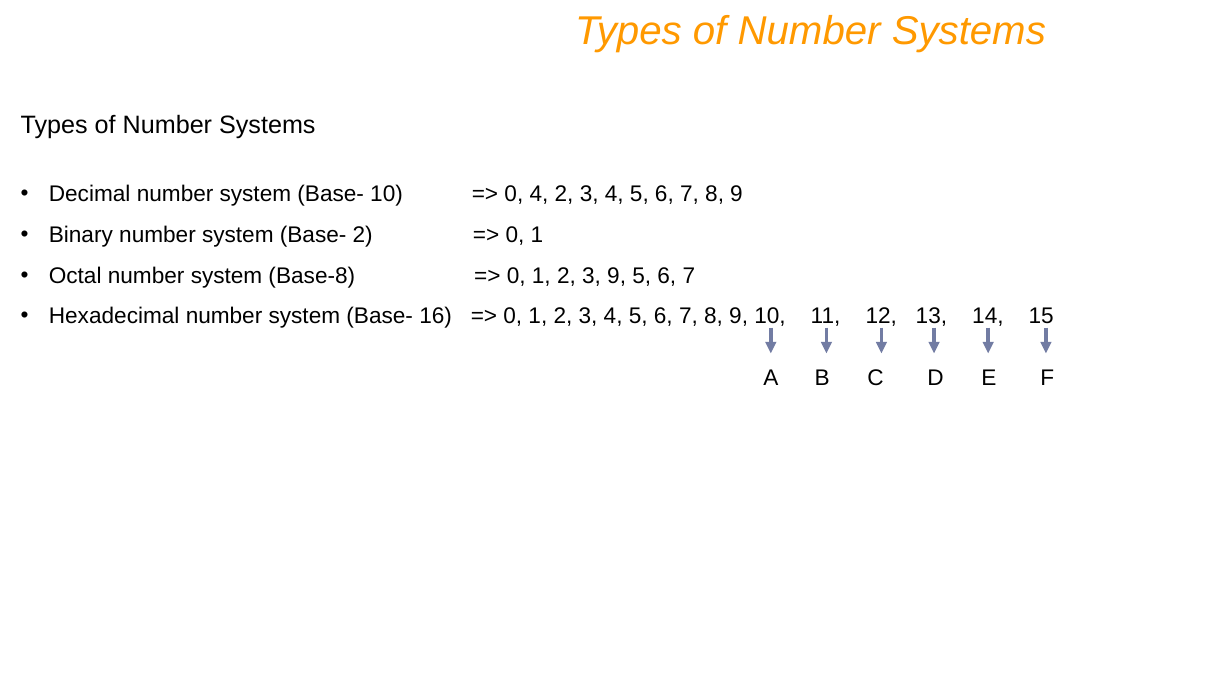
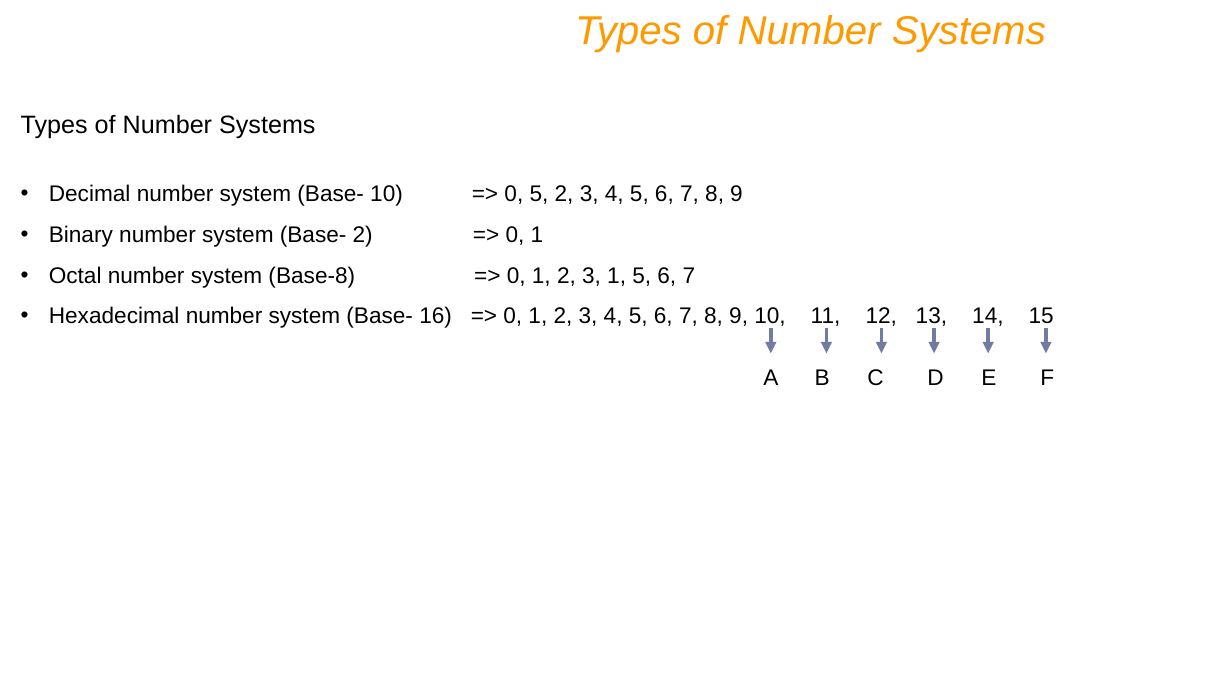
0 4: 4 -> 5
3 9: 9 -> 1
